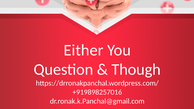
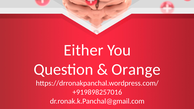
Though: Though -> Orange
